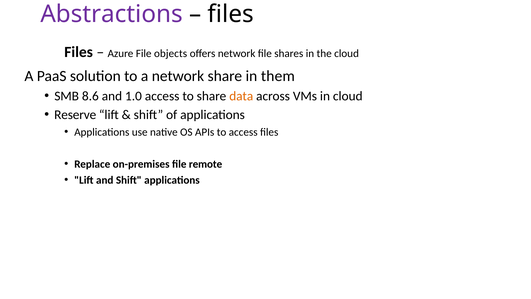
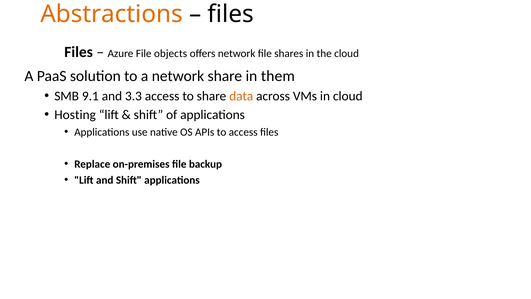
Abstractions colour: purple -> orange
8.6: 8.6 -> 9.1
1.0: 1.0 -> 3.3
Reserve: Reserve -> Hosting
remote: remote -> backup
